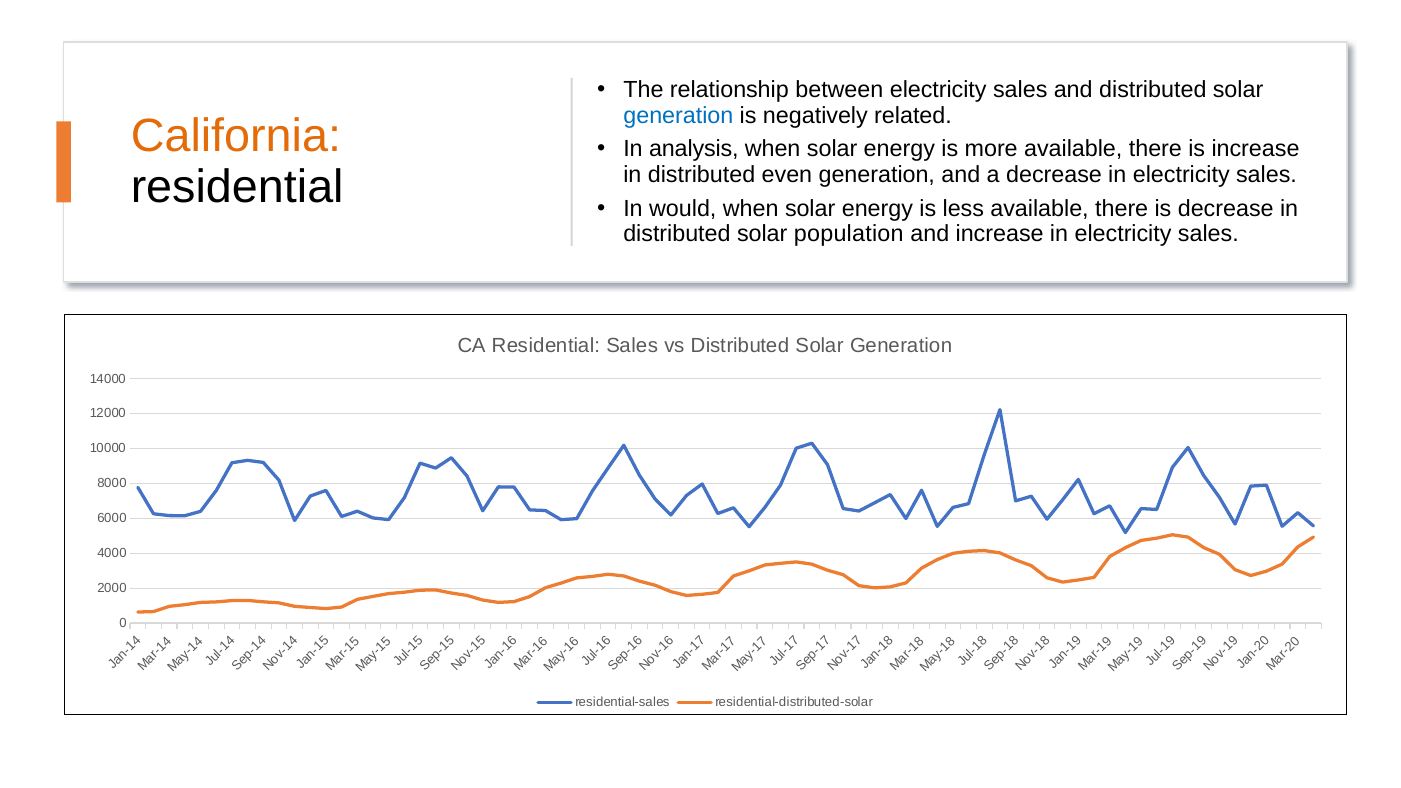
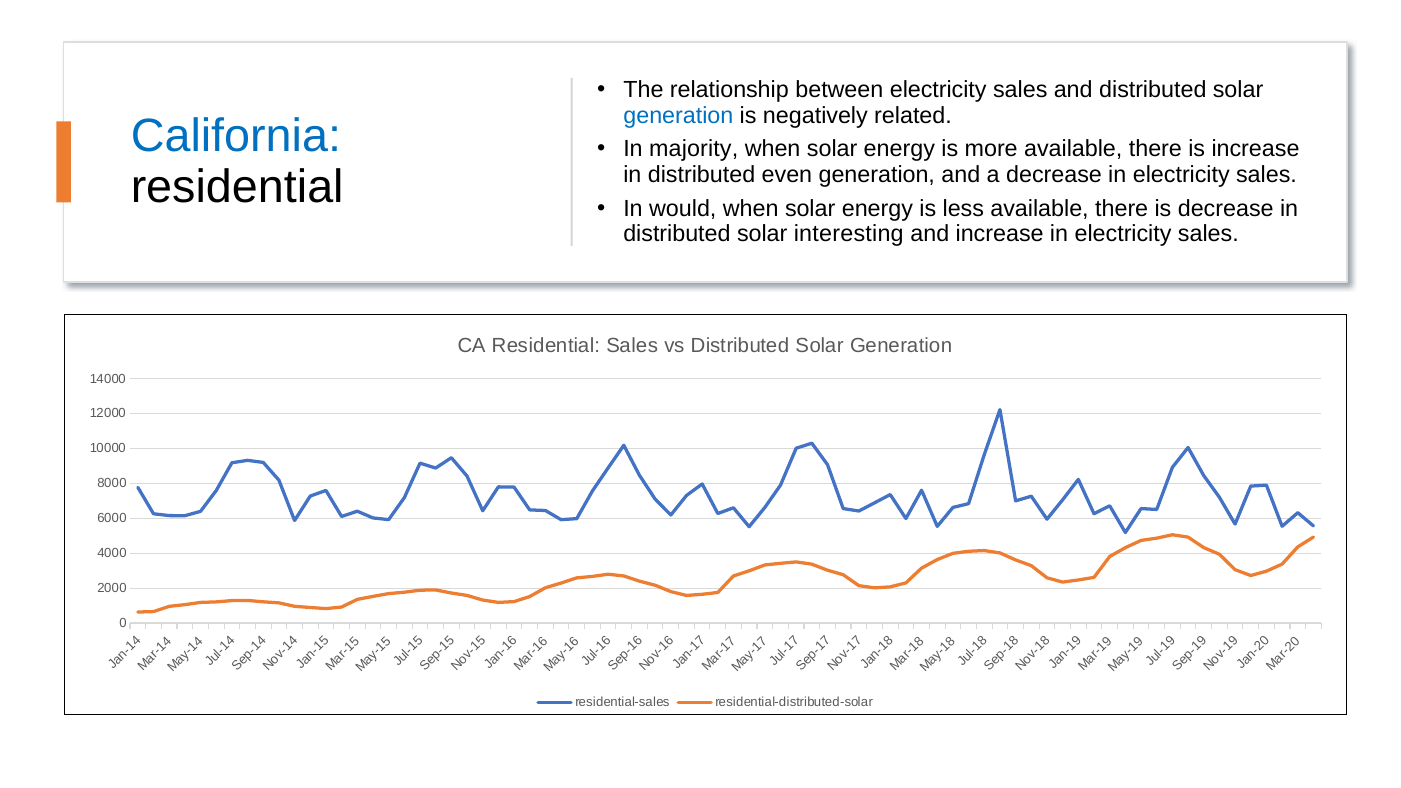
California colour: orange -> blue
analysis: analysis -> majority
population: population -> interesting
